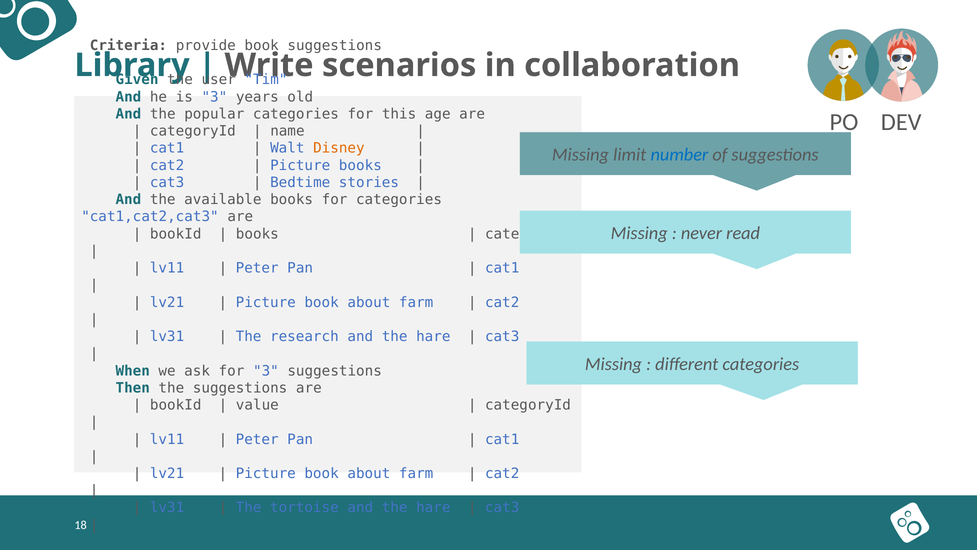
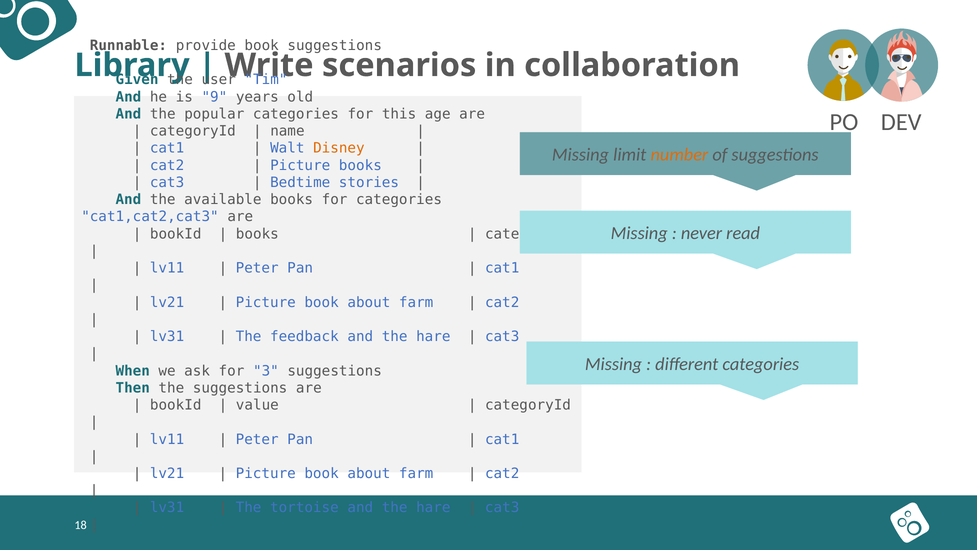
Criteria: Criteria -> Runnable
is 3: 3 -> 9
number colour: blue -> orange
research: research -> feedback
